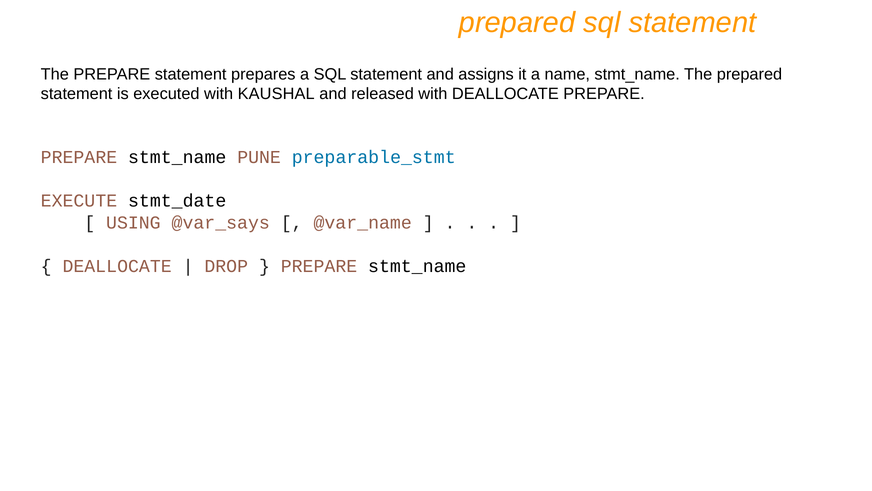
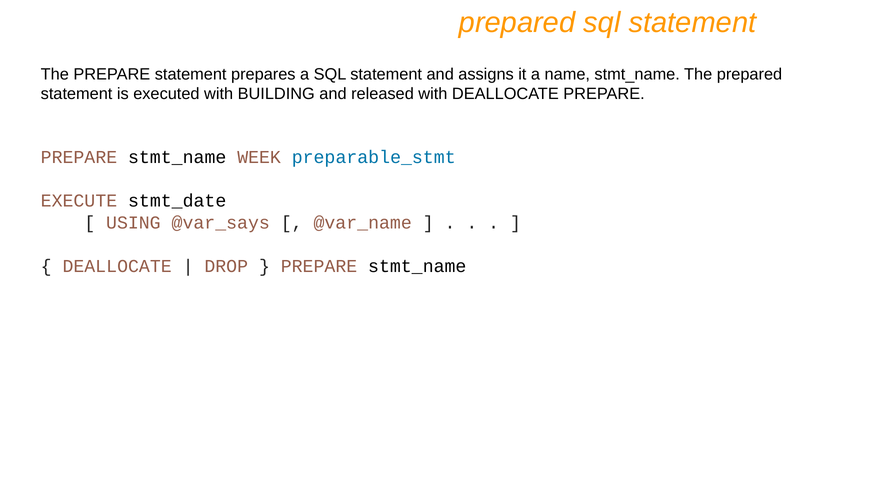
KAUSHAL: KAUSHAL -> BUILDING
PUNE: PUNE -> WEEK
